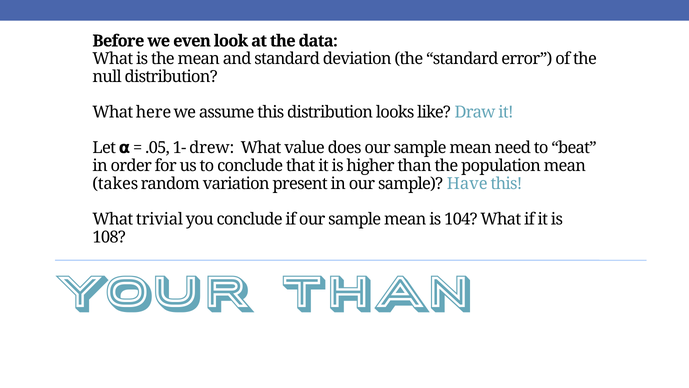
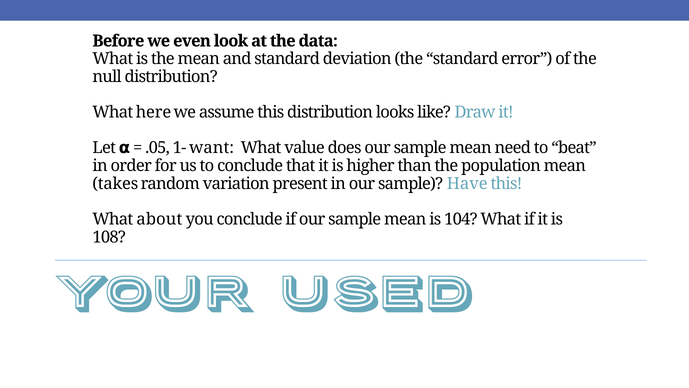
drew: drew -> want
trivial: trivial -> about
Your Than: Than -> Used
